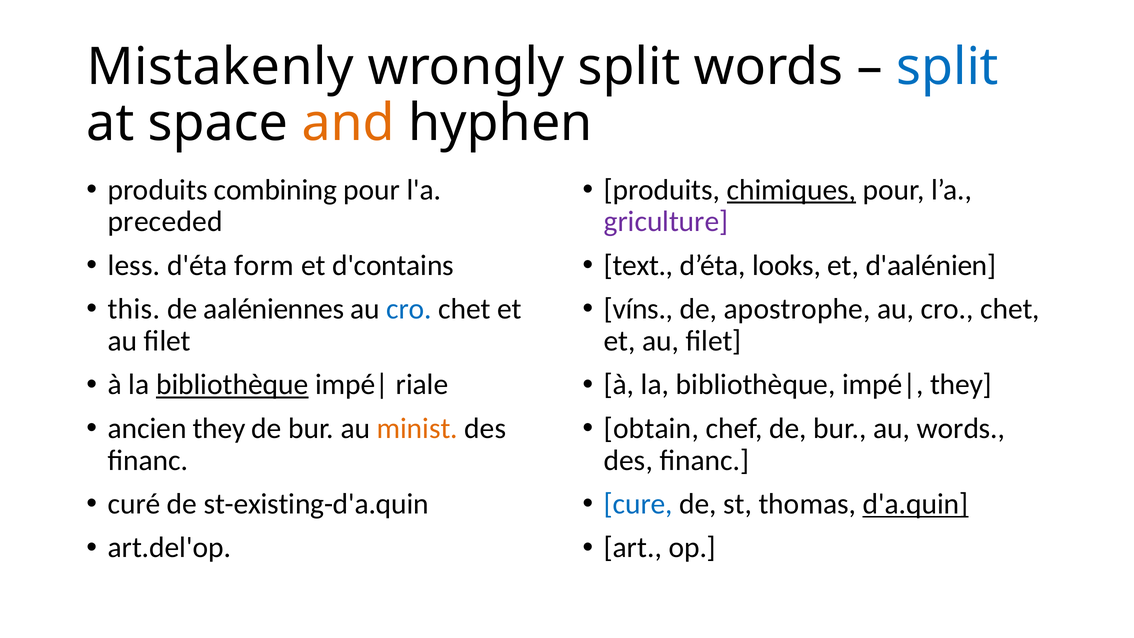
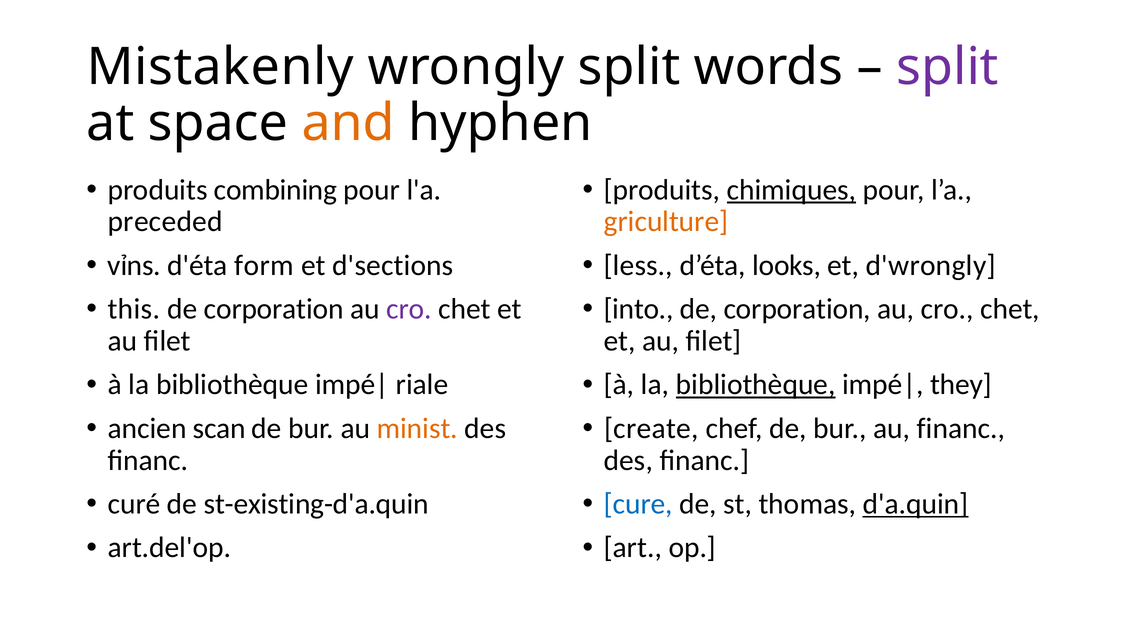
split at (948, 67) colour: blue -> purple
griculture colour: purple -> orange
less: less -> vỉns
d'contains: d'contains -> d'sections
text: text -> less
d'aalénien: d'aalénien -> d'wrongly
aaléniennes at (274, 309): aaléniennes -> corporation
cro at (409, 309) colour: blue -> purple
víns: víns -> into
apostrophe at (797, 309): apostrophe -> corporation
bibliothèque at (232, 385) underline: present -> none
bibliothèque at (756, 385) underline: none -> present
ancien they: they -> scan
obtain: obtain -> create
au words: words -> financ
